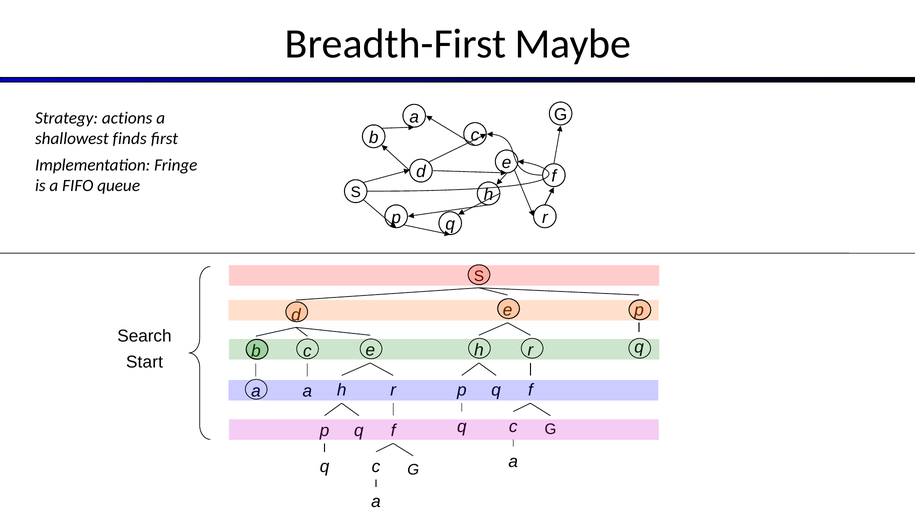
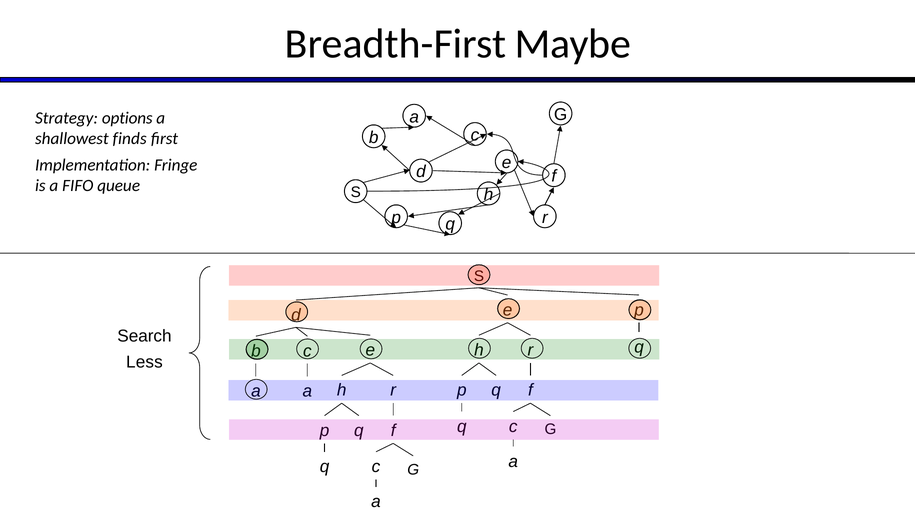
actions: actions -> options
Start: Start -> Less
